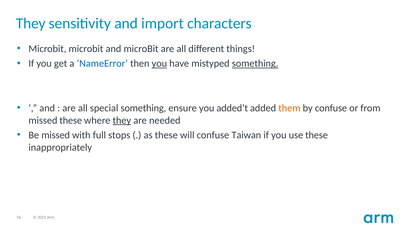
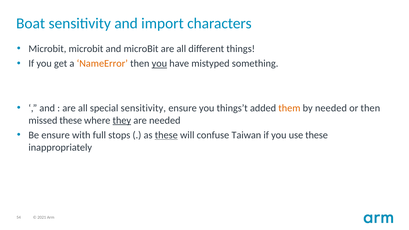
They at (31, 23): They -> Boat
NameError colour: blue -> orange
something at (255, 64) underline: present -> none
special something: something -> sensitivity
added’t: added’t -> things’t
by confuse: confuse -> needed
or from: from -> then
Be missed: missed -> ensure
these at (166, 135) underline: none -> present
